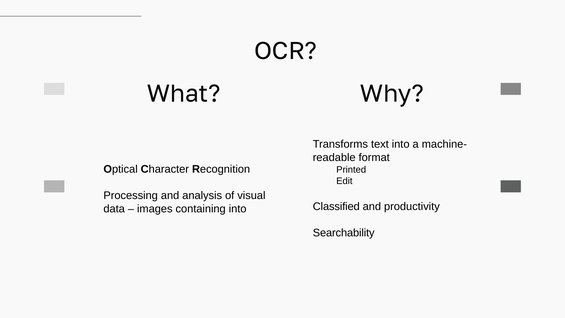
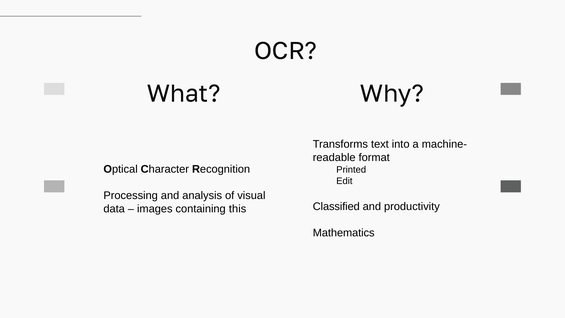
containing into: into -> this
Searchability: Searchability -> Mathematics
